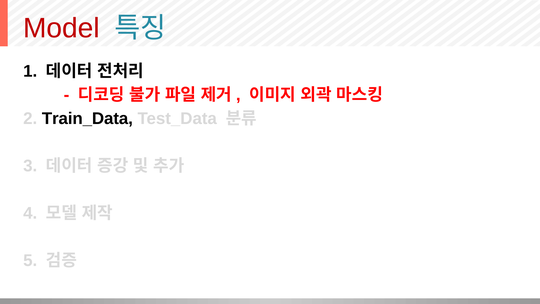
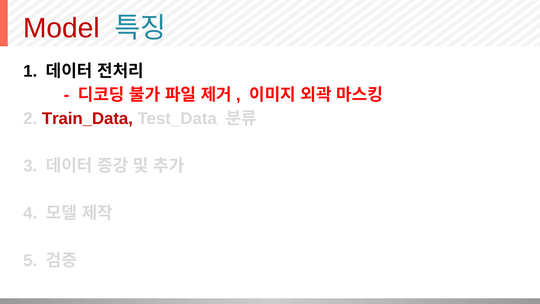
Train_Data colour: black -> red
